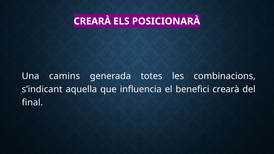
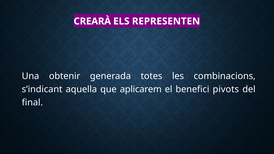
POSICIONARÀ: POSICIONARÀ -> REPRESENTEN
camins: camins -> obtenir
influencia: influencia -> aplicarem
benefici crearà: crearà -> pivots
